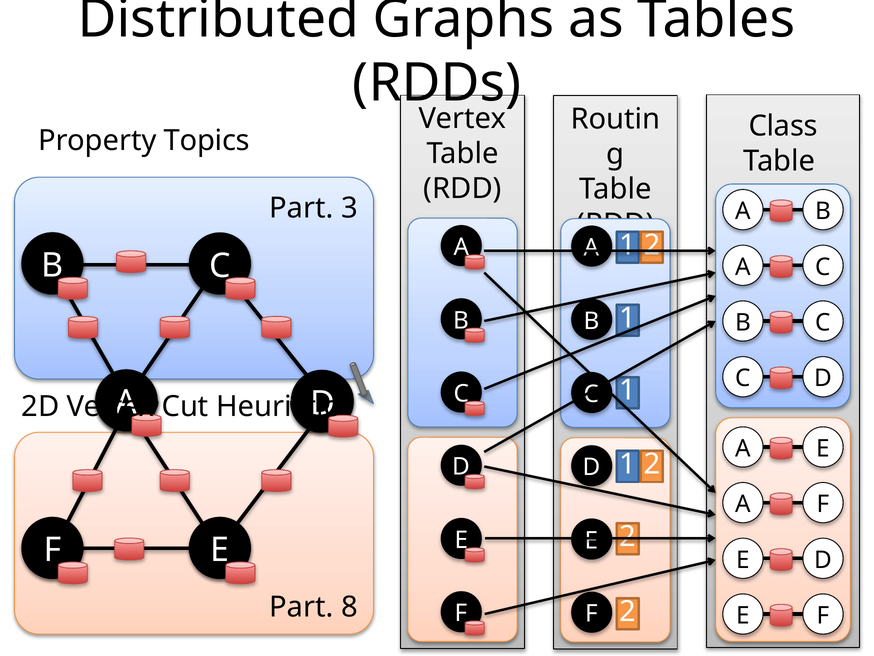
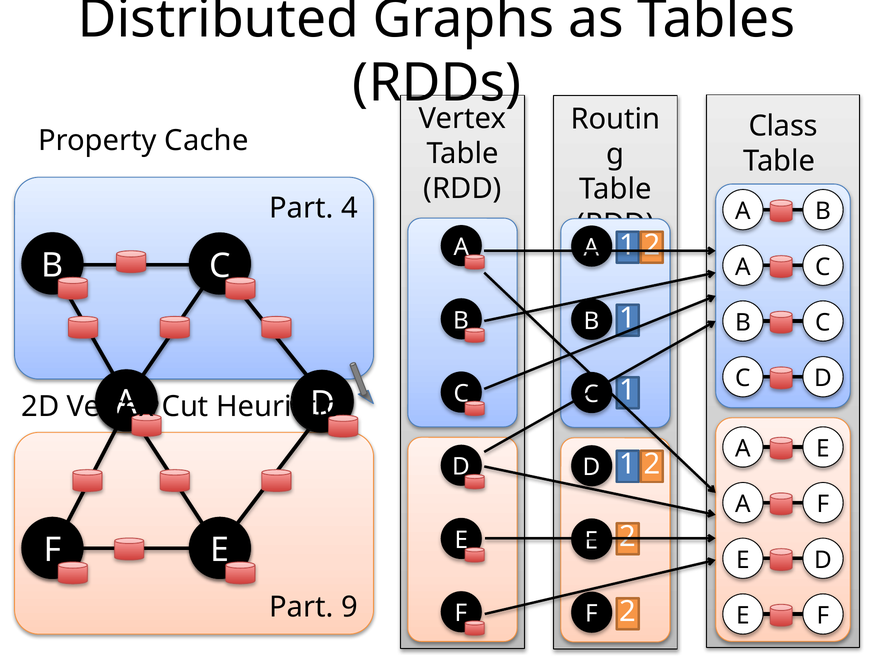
Topics: Topics -> Cache
3: 3 -> 4
8: 8 -> 9
